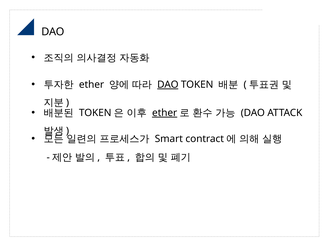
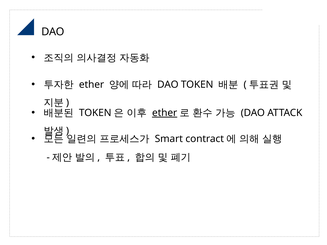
DAO at (168, 85) underline: present -> none
